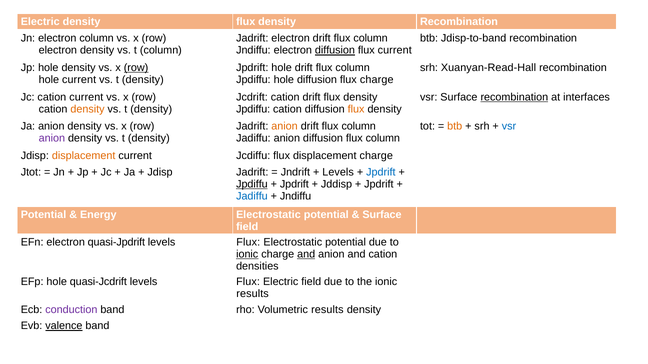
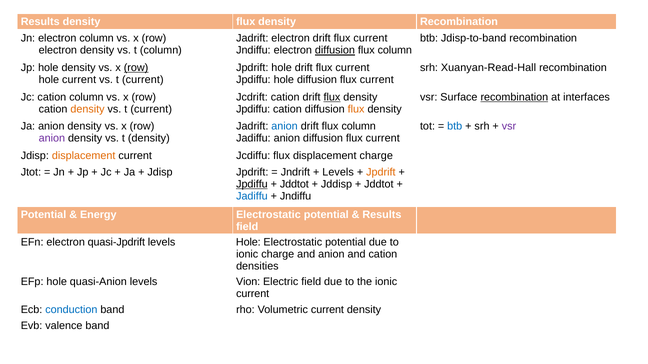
Electric at (40, 22): Electric -> Results
electron drift flux column: column -> current
current at (395, 50): current -> column
hole drift flux column: column -> current
density at (143, 80): density -> current
hole diffusion flux charge: charge -> current
cation current: current -> column
flux at (332, 97) underline: none -> present
density at (151, 109): density -> current
anion at (285, 127) colour: orange -> blue
btb at (455, 127) colour: orange -> blue
vsr at (509, 127) colour: blue -> purple
anion diffusion flux column: column -> current
Jdisp Jadrift: Jadrift -> Jpdrift
Jpdrift at (381, 172) colour: blue -> orange
Jpdrift at (294, 184): Jpdrift -> Jddtot
Jpdrift at (379, 184): Jpdrift -> Jddtot
Surface at (382, 215): Surface -> Results
Flux at (248, 242): Flux -> Hole
ionic at (247, 255) underline: present -> none
and at (306, 255) underline: present -> none
quasi-Jcdrift: quasi-Jcdrift -> quasi-Anion
Flux at (248, 282): Flux -> Vion
results at (253, 294): results -> current
conduction colour: purple -> blue
Volumetric results: results -> current
valence underline: present -> none
